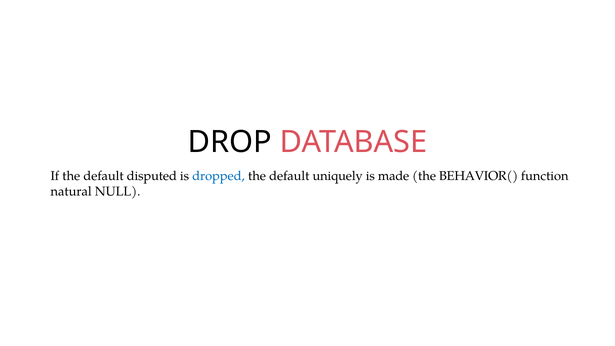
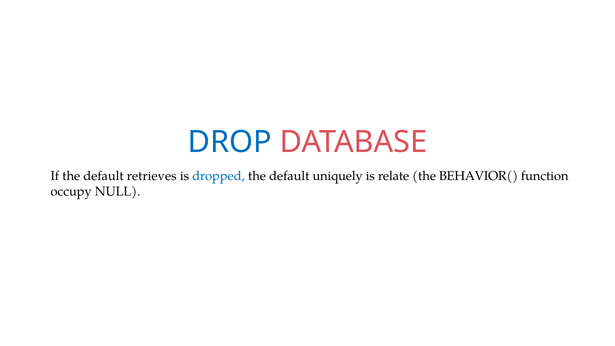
DROP colour: black -> blue
disputed: disputed -> retrieves
made: made -> relate
natural: natural -> occupy
